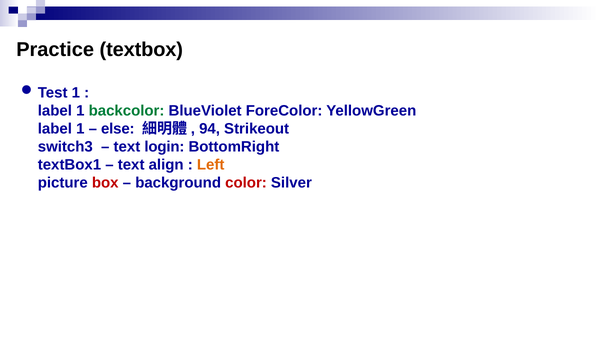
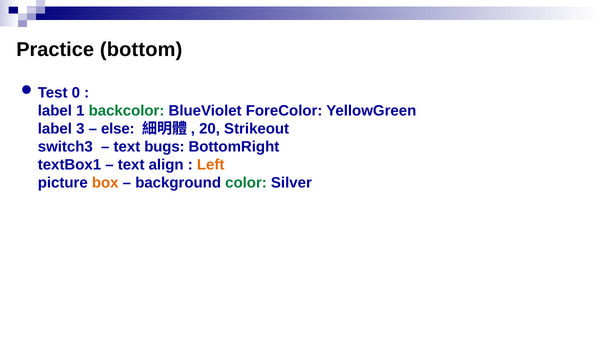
textbox: textbox -> bottom
1 at (76, 92): 1 -> 0
1 at (80, 128): 1 -> 3
94: 94 -> 20
login: login -> bugs
box colour: red -> orange
color colour: red -> green
